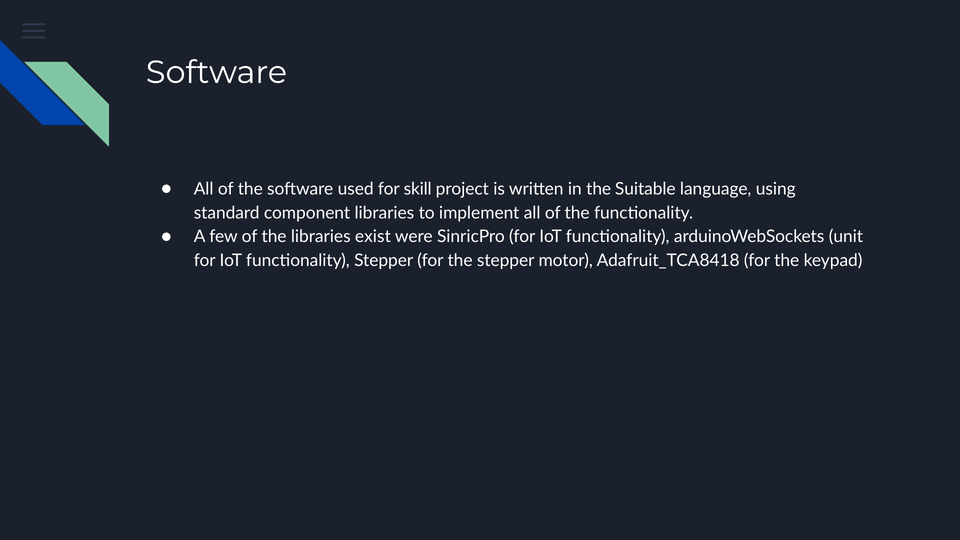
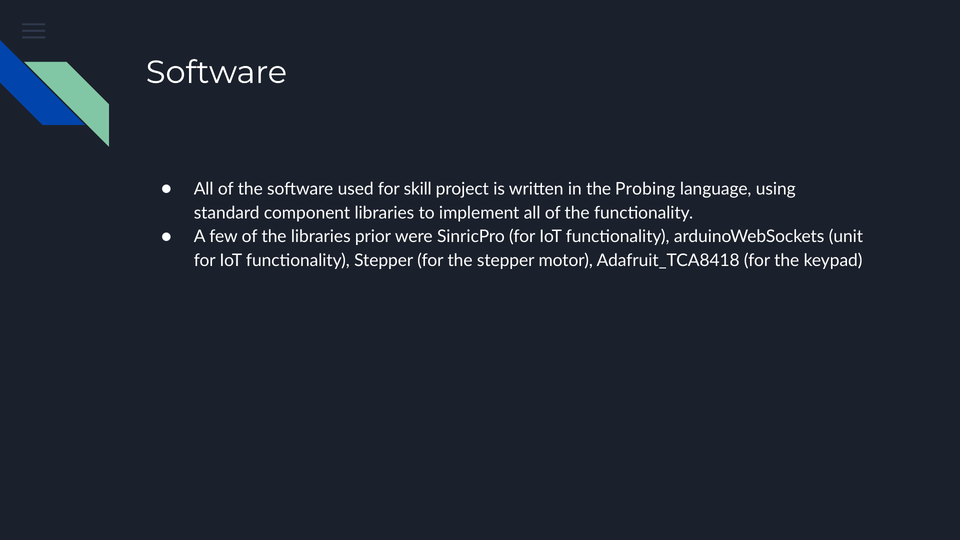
Suitable: Suitable -> Probing
exist: exist -> prior
